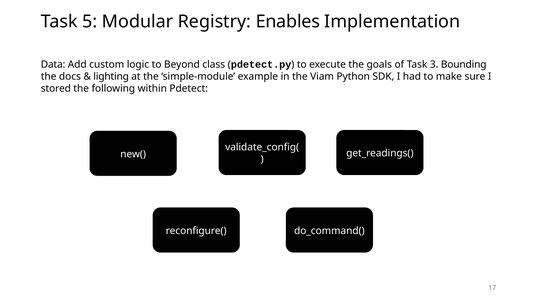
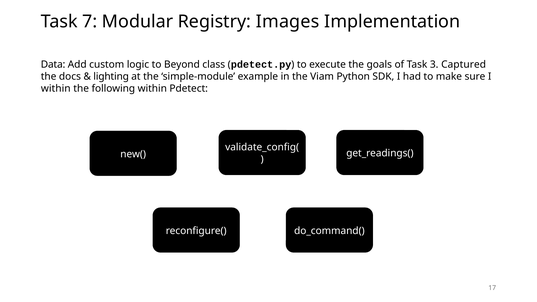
5: 5 -> 7
Enables: Enables -> Images
Bounding: Bounding -> Captured
stored at (56, 89): stored -> within
